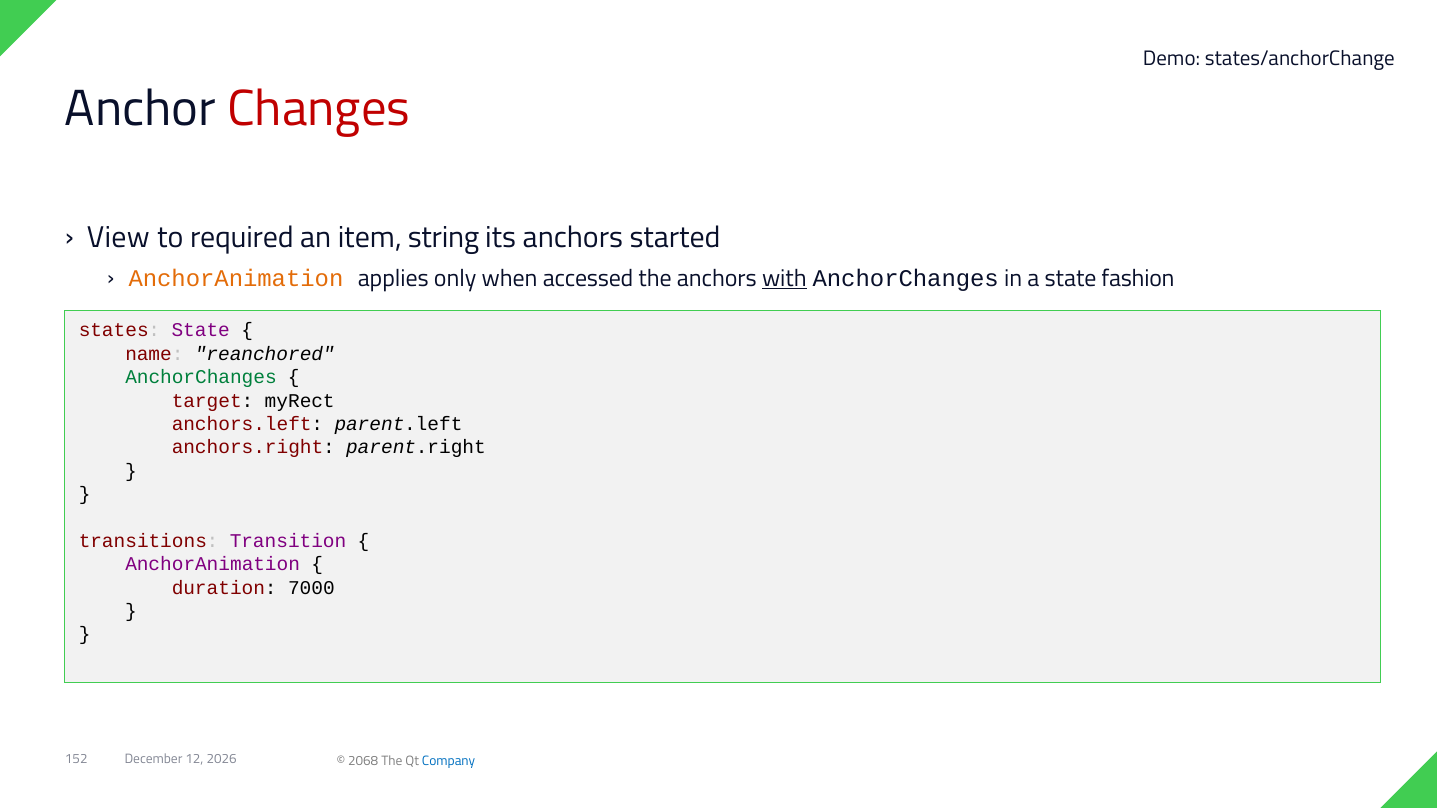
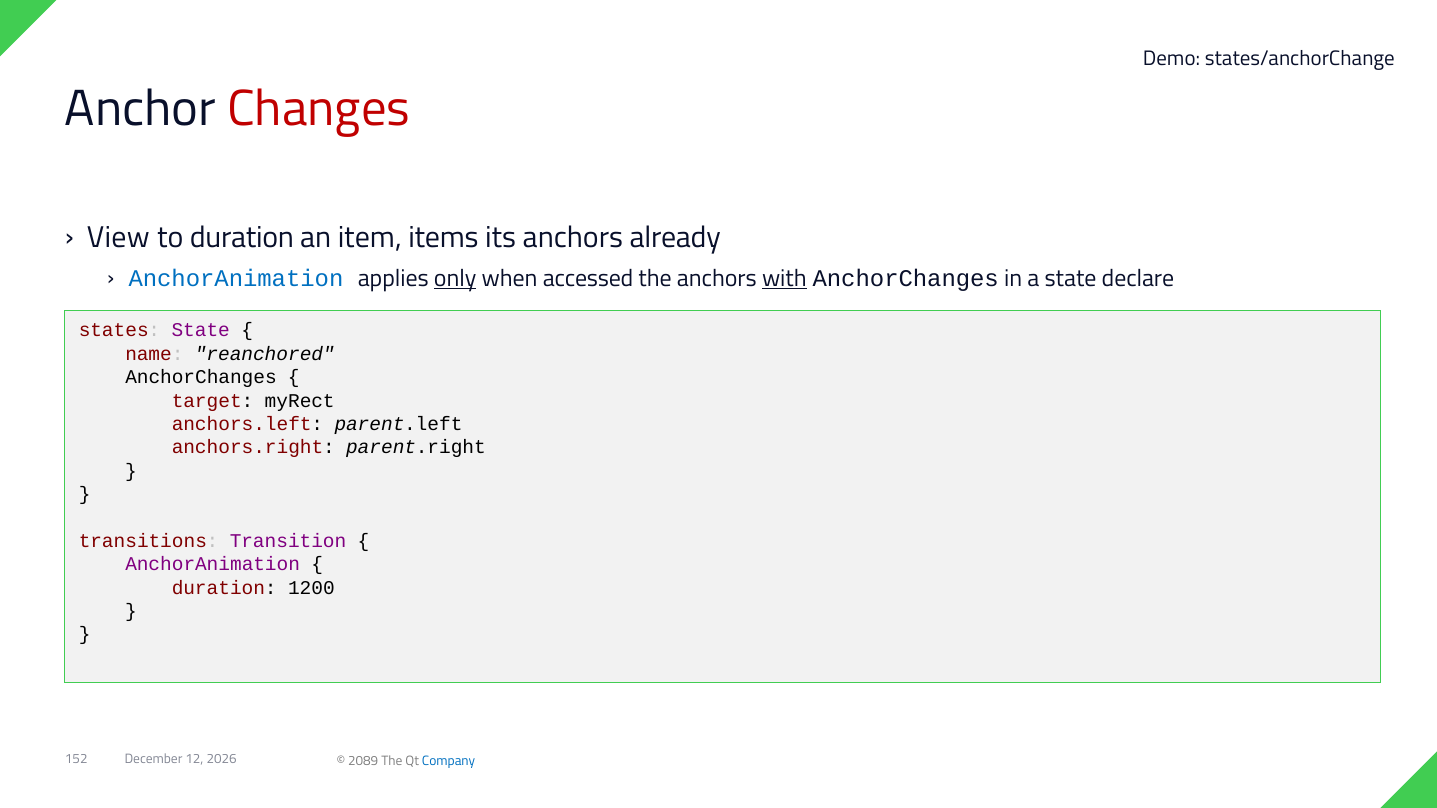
to required: required -> duration
string: string -> items
started: started -> already
AnchorAnimation at (236, 278) colour: orange -> blue
only underline: none -> present
fashion: fashion -> declare
AnchorChanges at (201, 377) colour: green -> black
7000: 7000 -> 1200
2068: 2068 -> 2089
